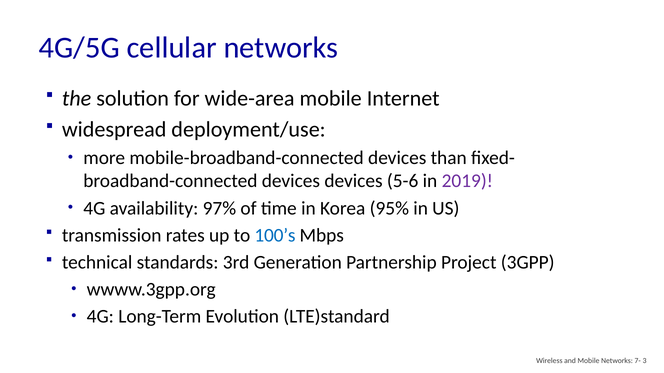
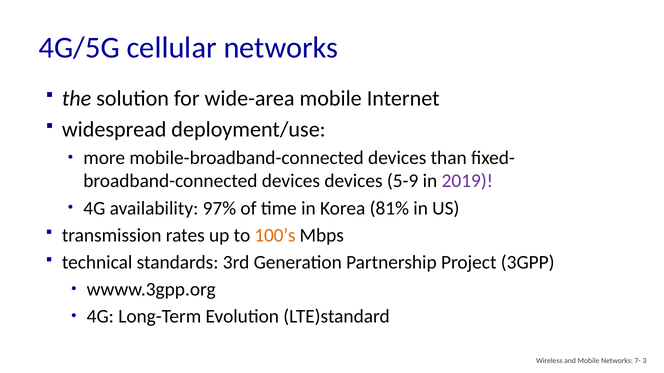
5-6: 5-6 -> 5-9
95%: 95% -> 81%
100’s colour: blue -> orange
